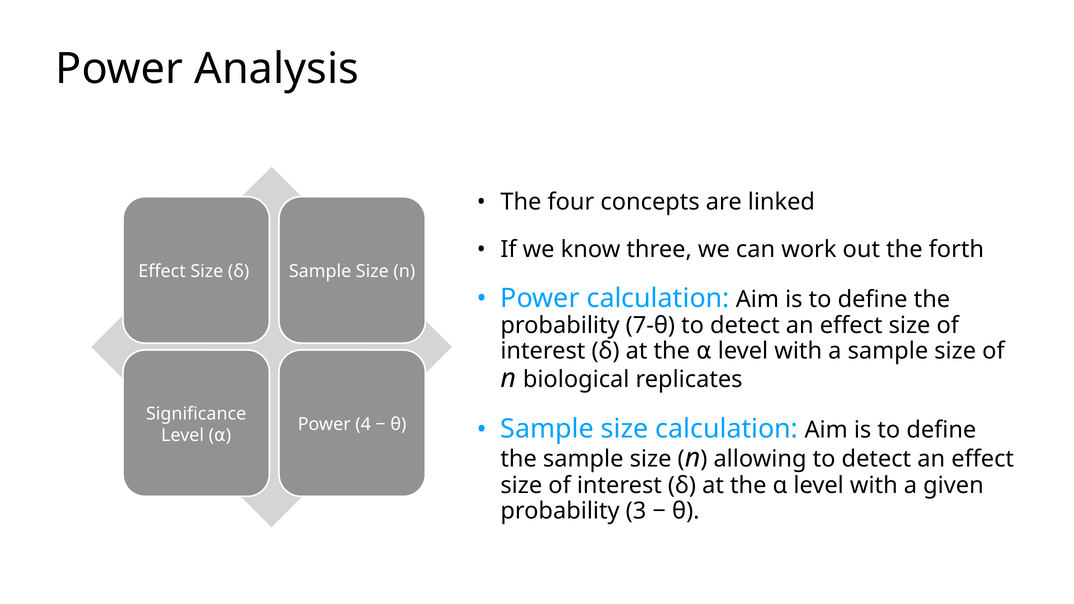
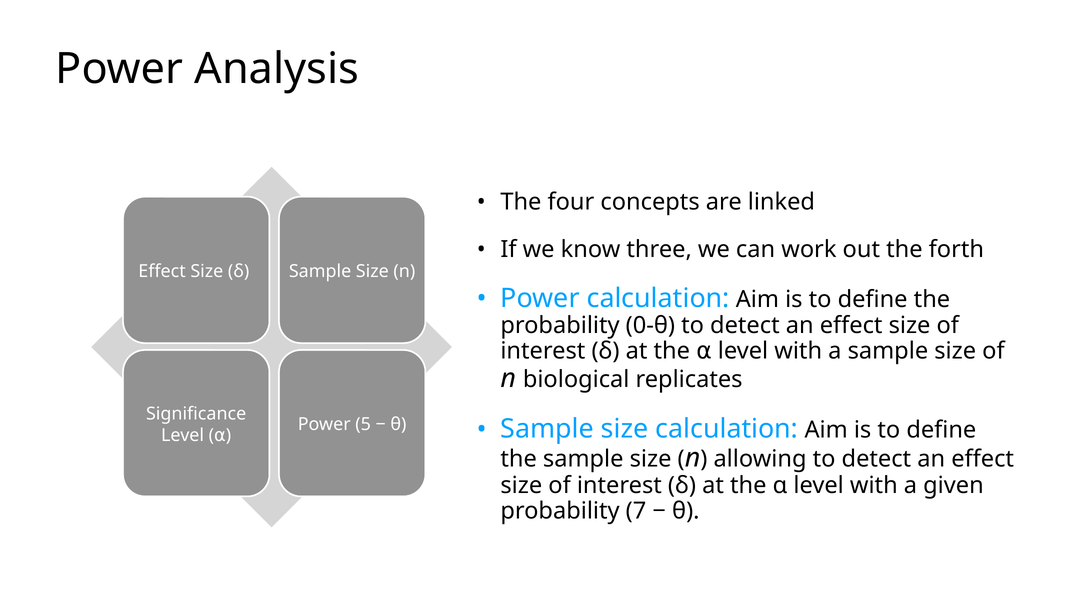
7-θ: 7-θ -> 0-θ
4: 4 -> 5
3: 3 -> 7
